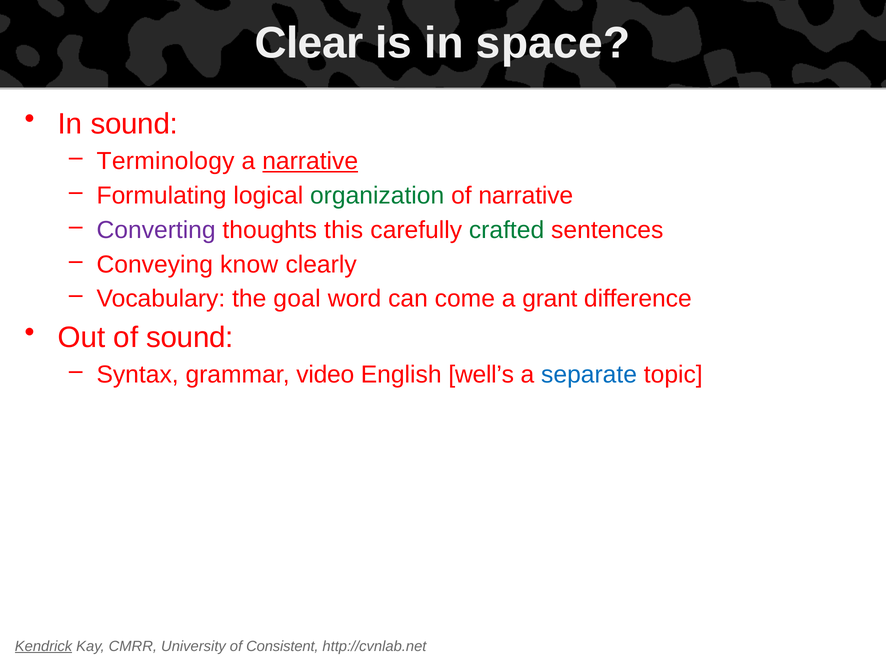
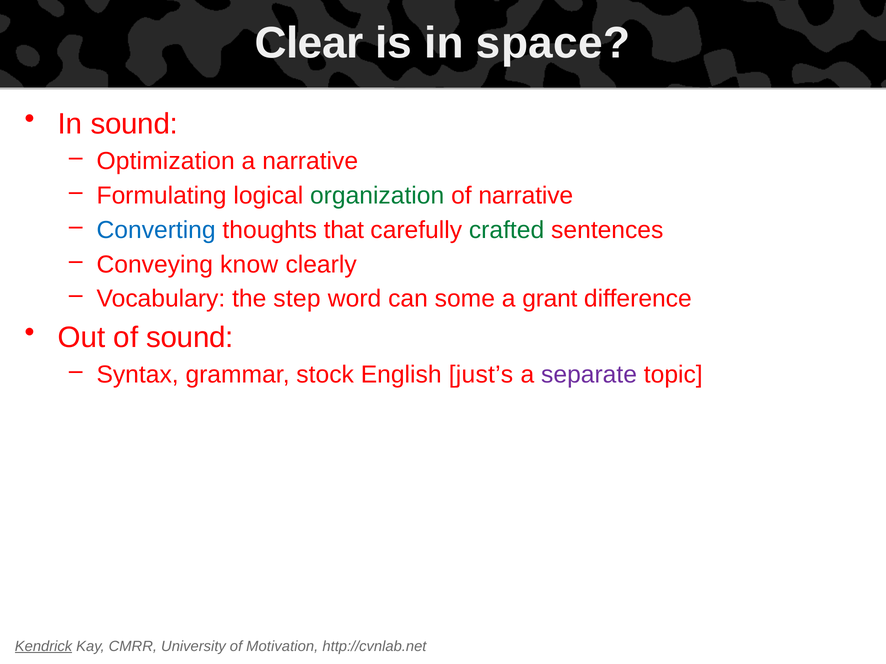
Terminology: Terminology -> Optimization
narrative at (310, 161) underline: present -> none
Converting colour: purple -> blue
this: this -> that
goal: goal -> step
come: come -> some
video: video -> stock
well’s: well’s -> just’s
separate colour: blue -> purple
Consistent: Consistent -> Motivation
